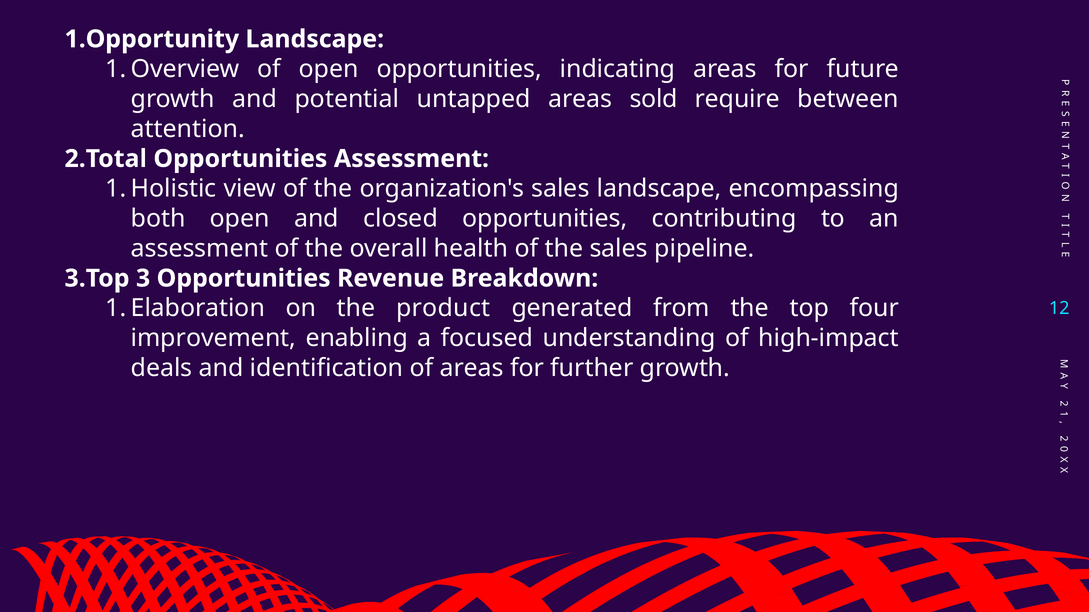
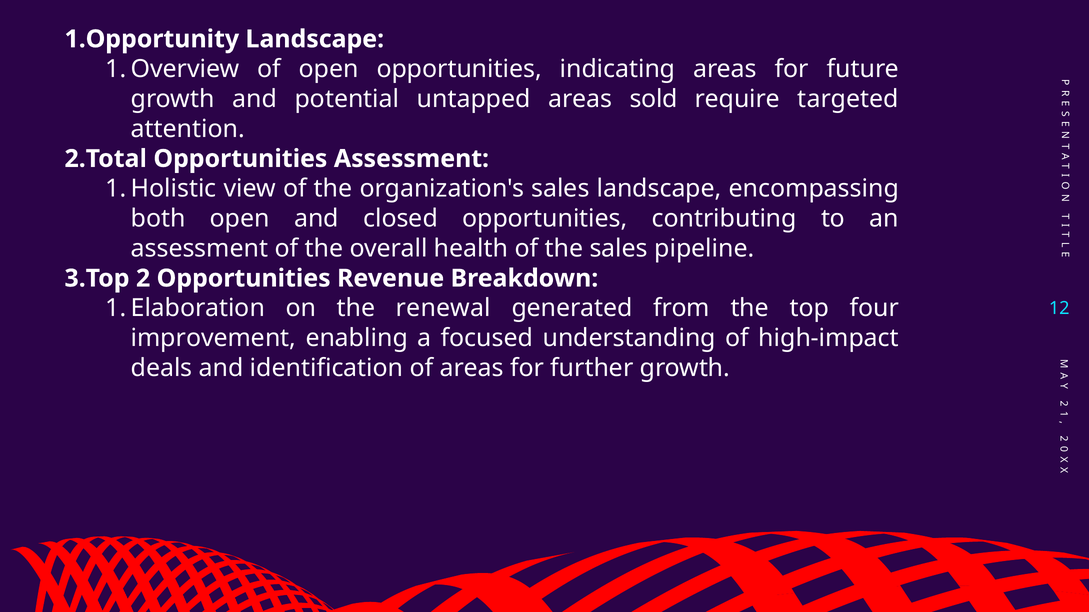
between: between -> targeted
3 at (143, 279): 3 -> 2
product: product -> renewal
